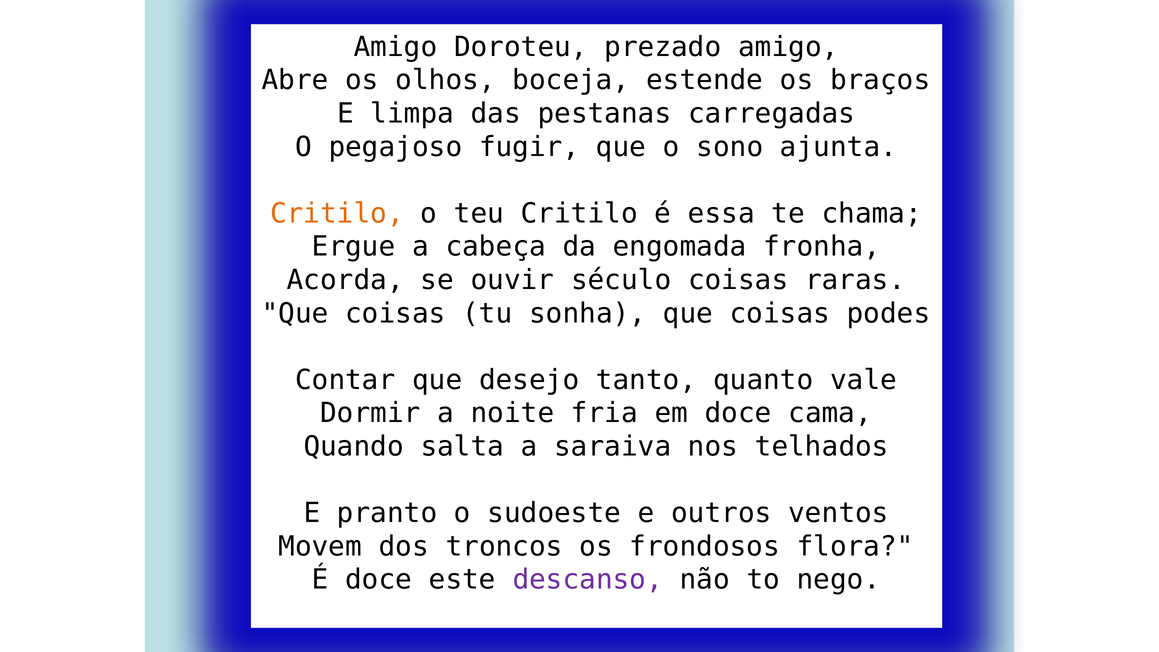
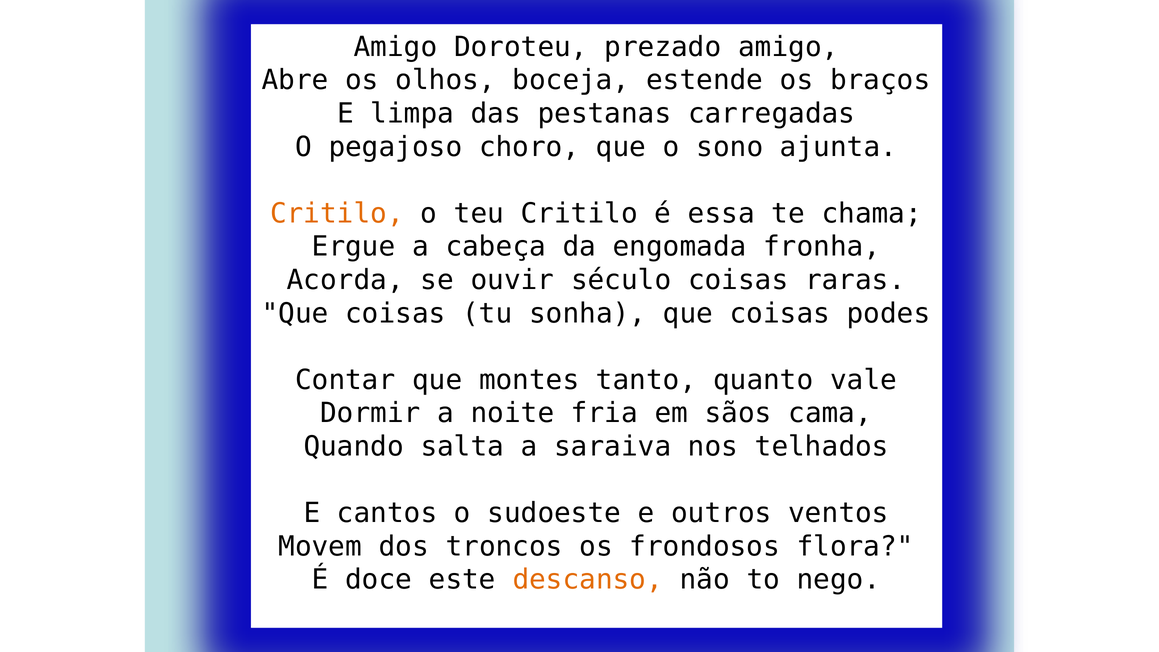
fugir: fugir -> choro
desejo: desejo -> montes
em doce: doce -> sãos
pranto: pranto -> cantos
descanso colour: purple -> orange
